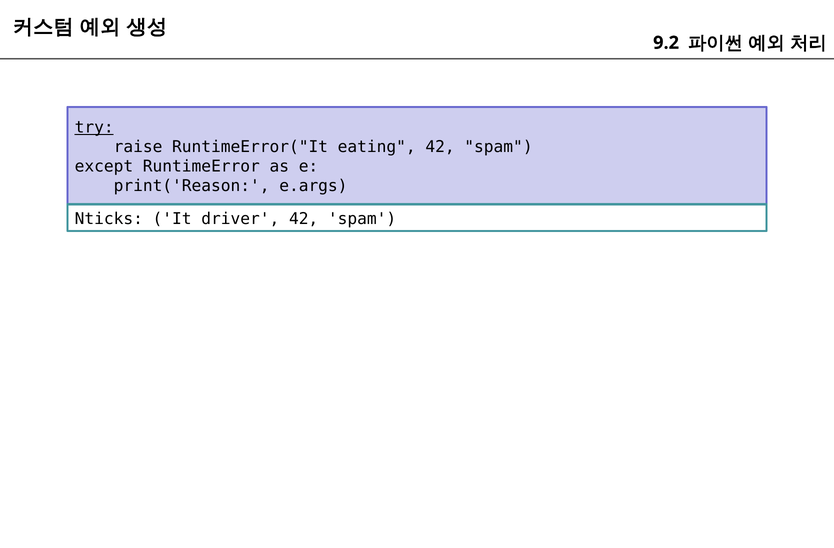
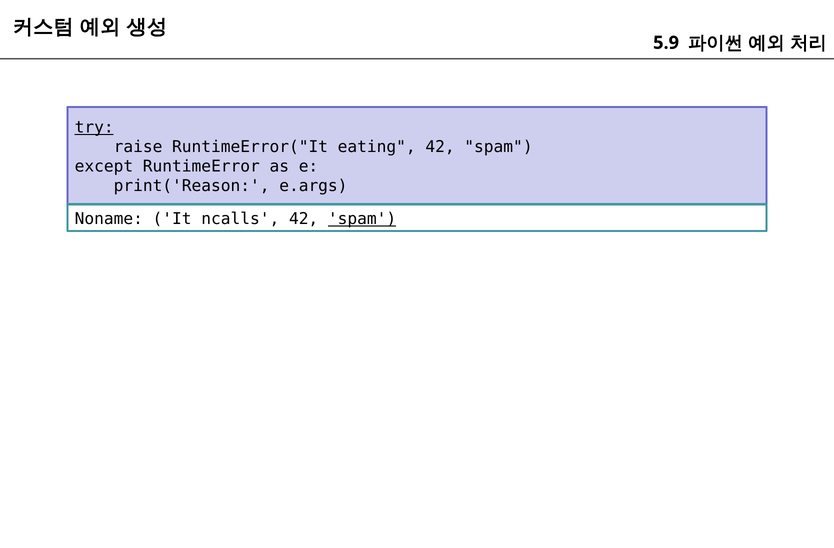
9.2: 9.2 -> 5.9
Nticks: Nticks -> Noname
driver: driver -> ncalls
spam at (362, 219) underline: none -> present
